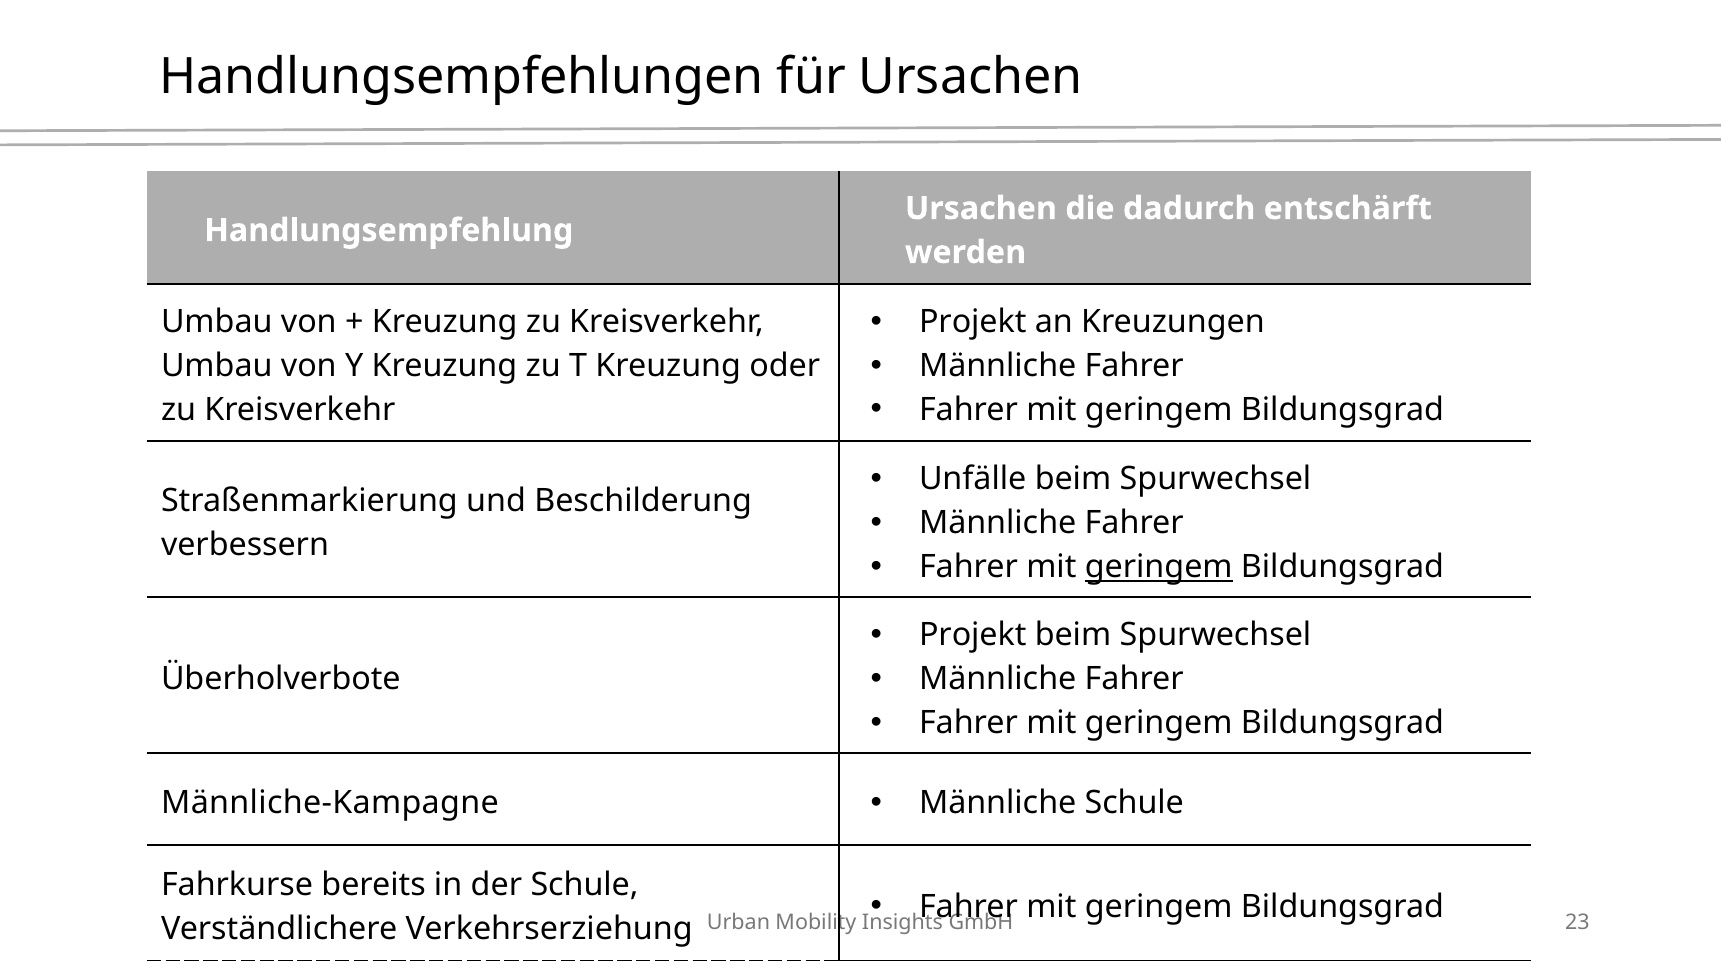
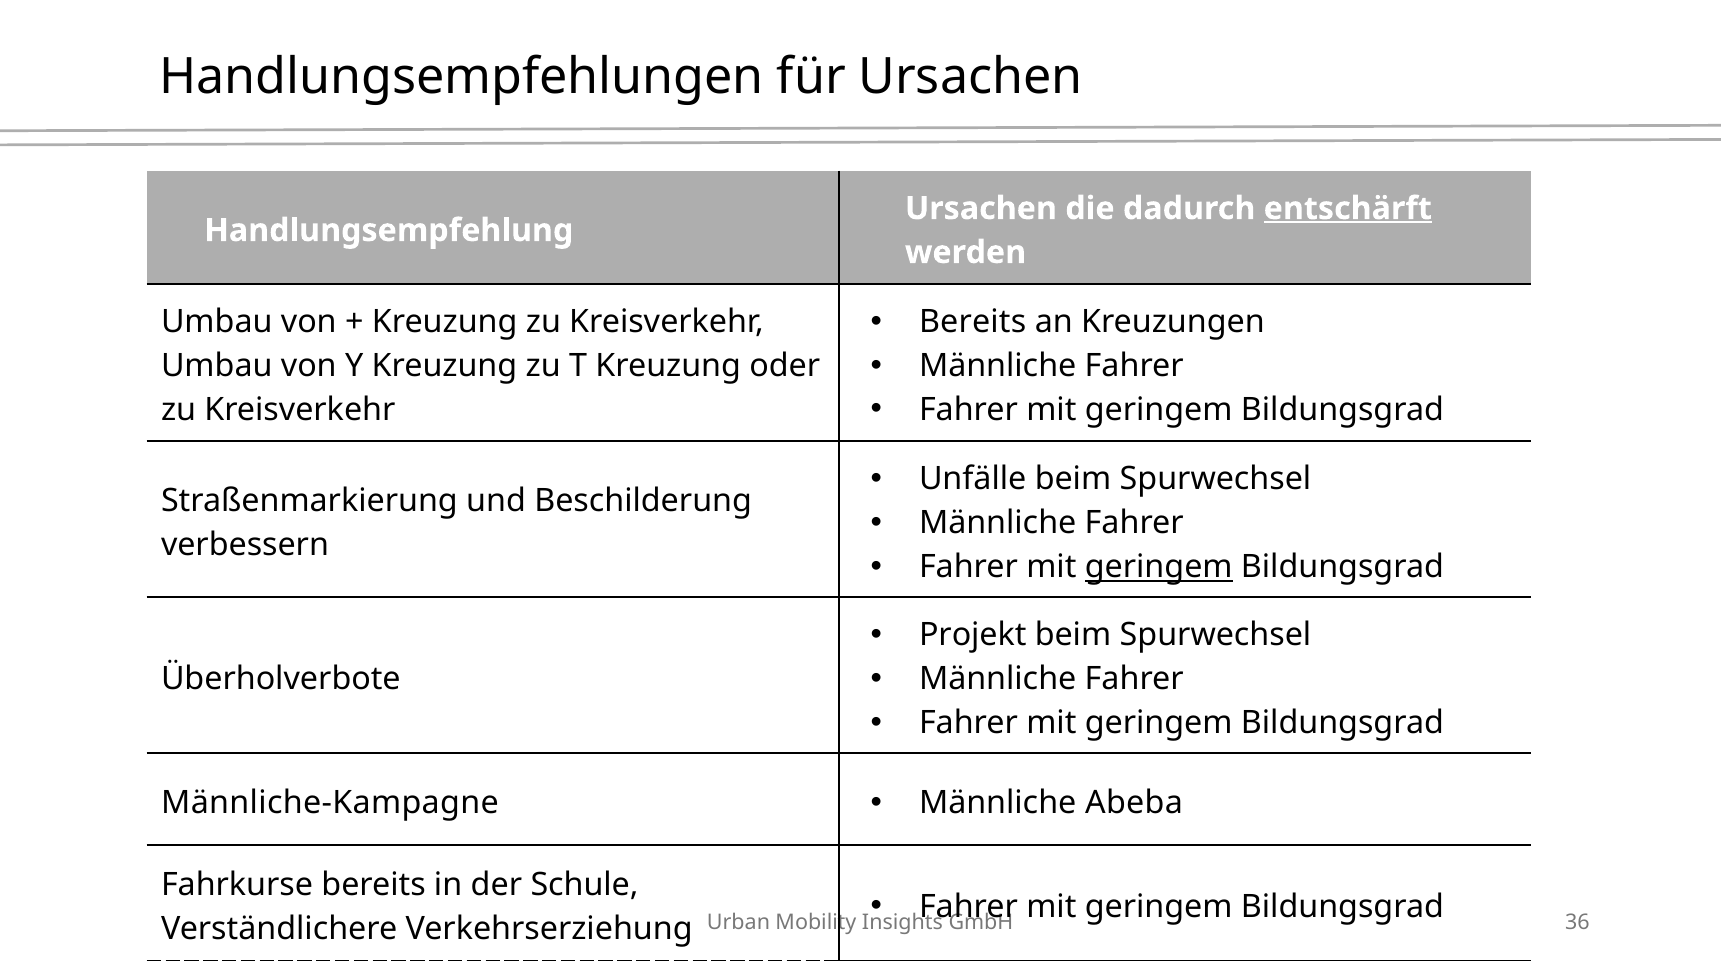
entschärft underline: none -> present
Projekt at (973, 322): Projekt -> Bereits
Männliche Schule: Schule -> Abeba
23: 23 -> 36
